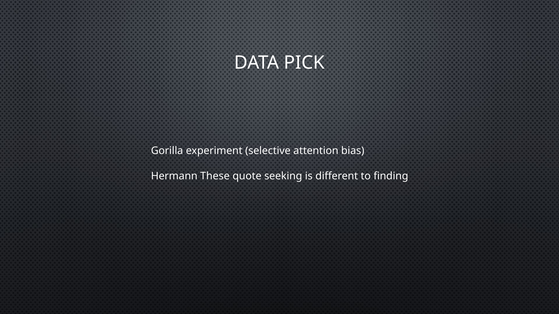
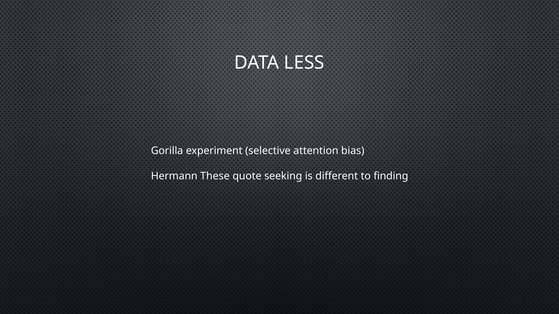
PICK: PICK -> LESS
